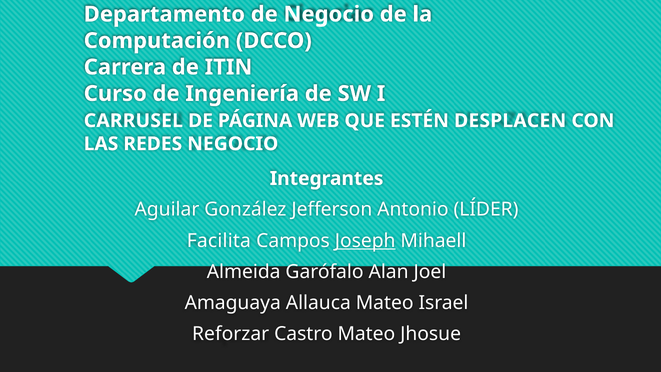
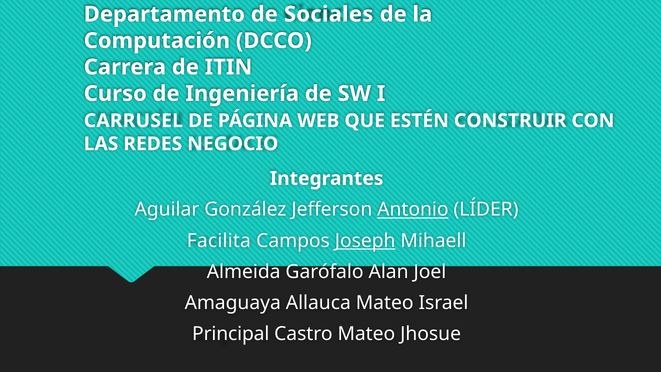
de Negocio: Negocio -> Sociales
DESPLACEN: DESPLACEN -> CONSTRUIR
Antonio underline: none -> present
Reforzar: Reforzar -> Principal
